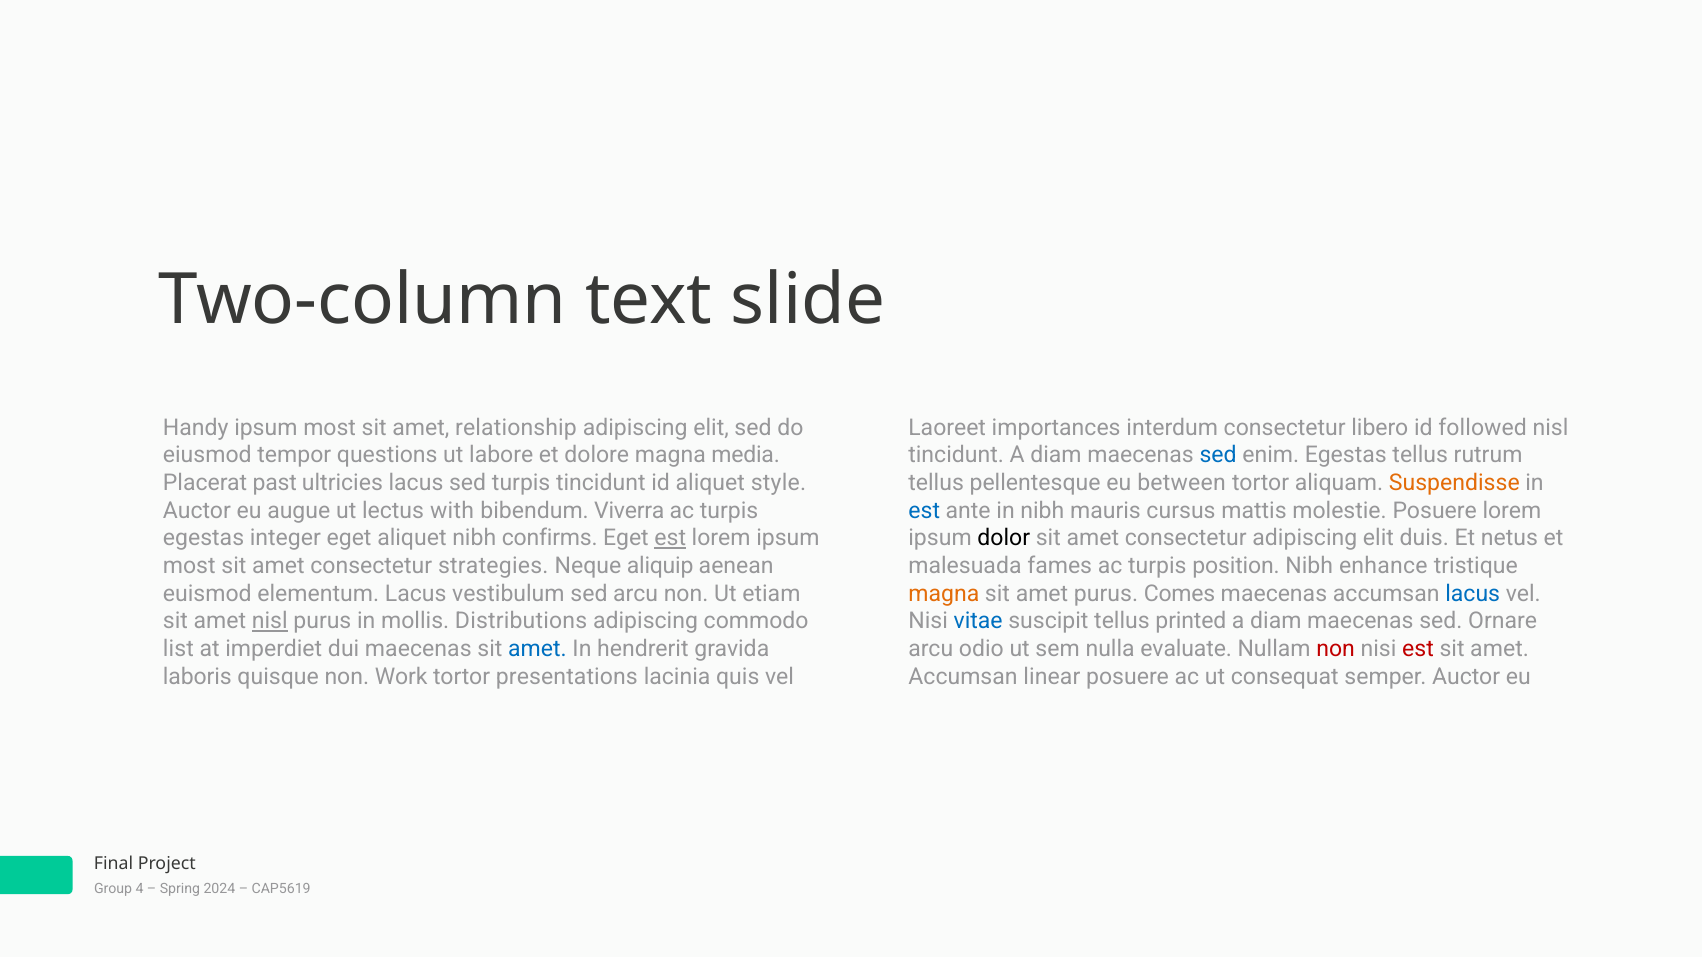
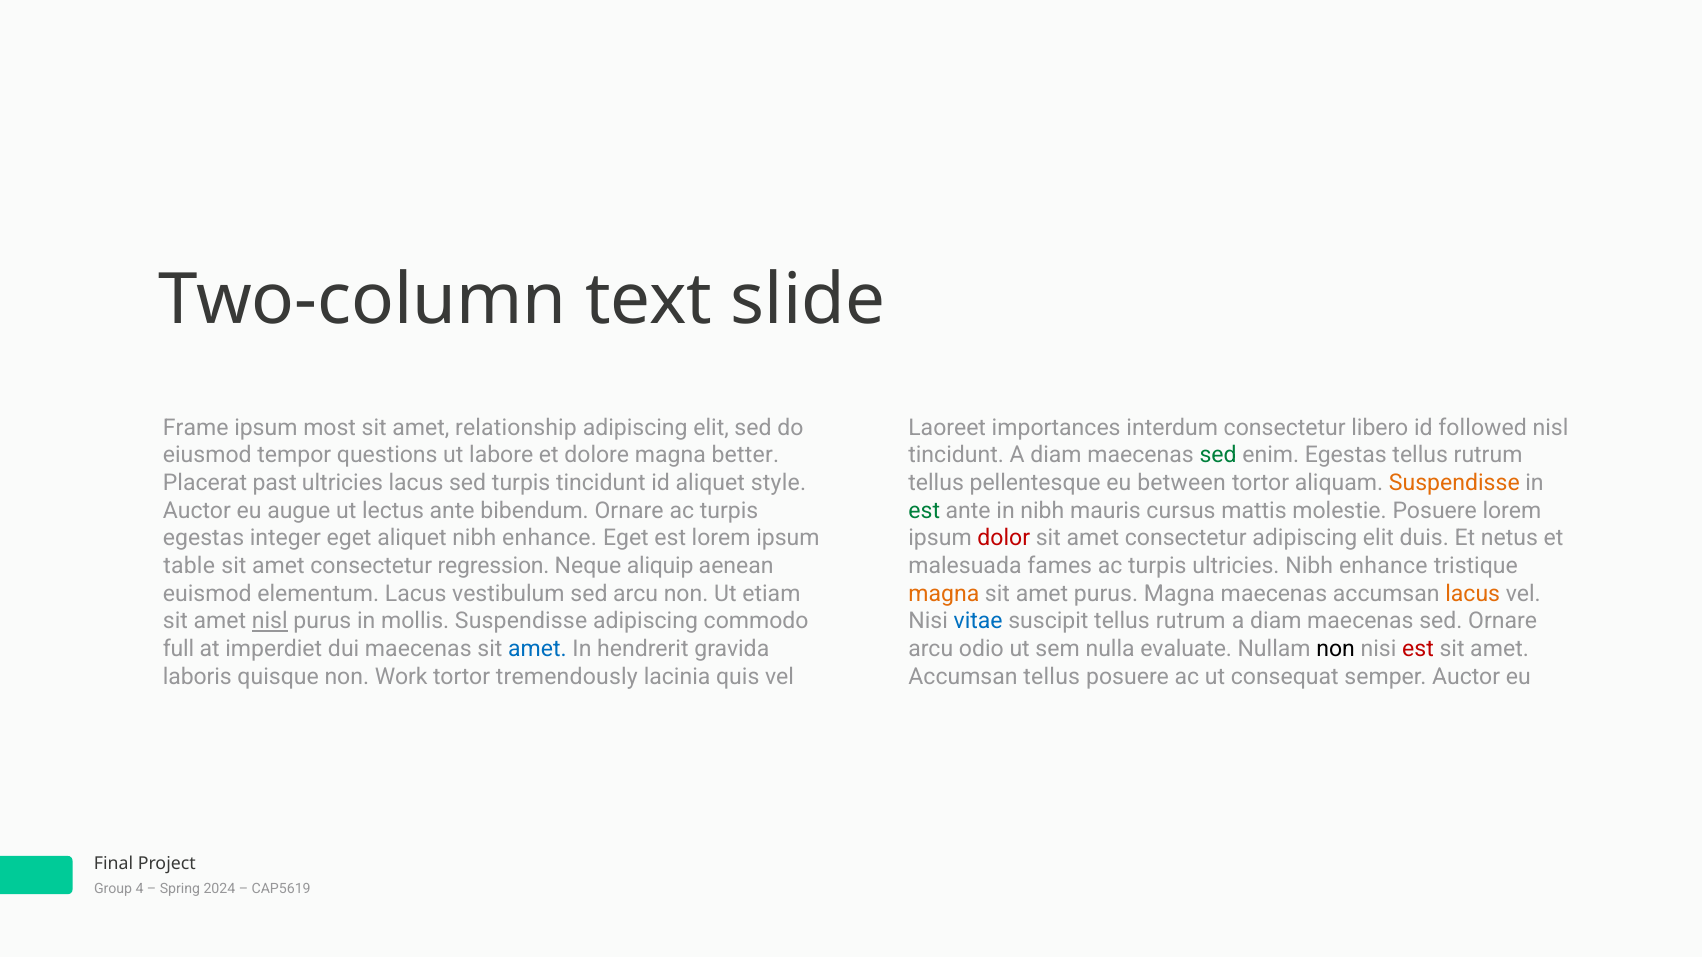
Handy: Handy -> Frame
media: media -> better
sed at (1218, 456) colour: blue -> green
lectus with: with -> ante
bibendum Viverra: Viverra -> Ornare
est at (924, 511) colour: blue -> green
aliquet nibh confirms: confirms -> enhance
est at (670, 538) underline: present -> none
dolor colour: black -> red
most at (189, 566): most -> table
strategies: strategies -> regression
turpis position: position -> ultricies
purus Comes: Comes -> Magna
lacus at (1473, 594) colour: blue -> orange
mollis Distributions: Distributions -> Suspendisse
suscipit tellus printed: printed -> rutrum
list: list -> full
non at (1336, 649) colour: red -> black
presentations: presentations -> tremendously
Accumsan linear: linear -> tellus
